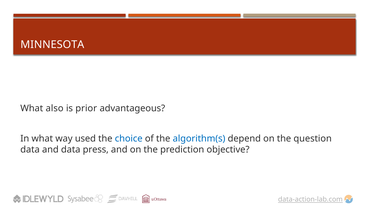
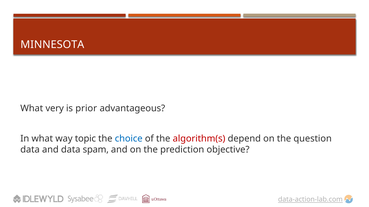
also: also -> very
used: used -> topic
algorithm(s colour: blue -> red
press: press -> spam
